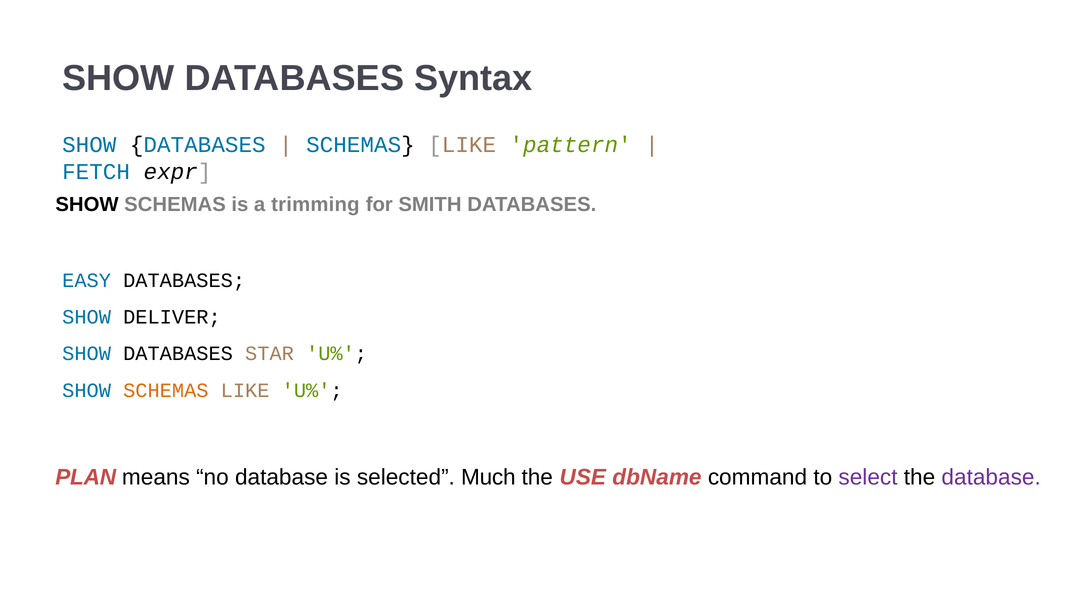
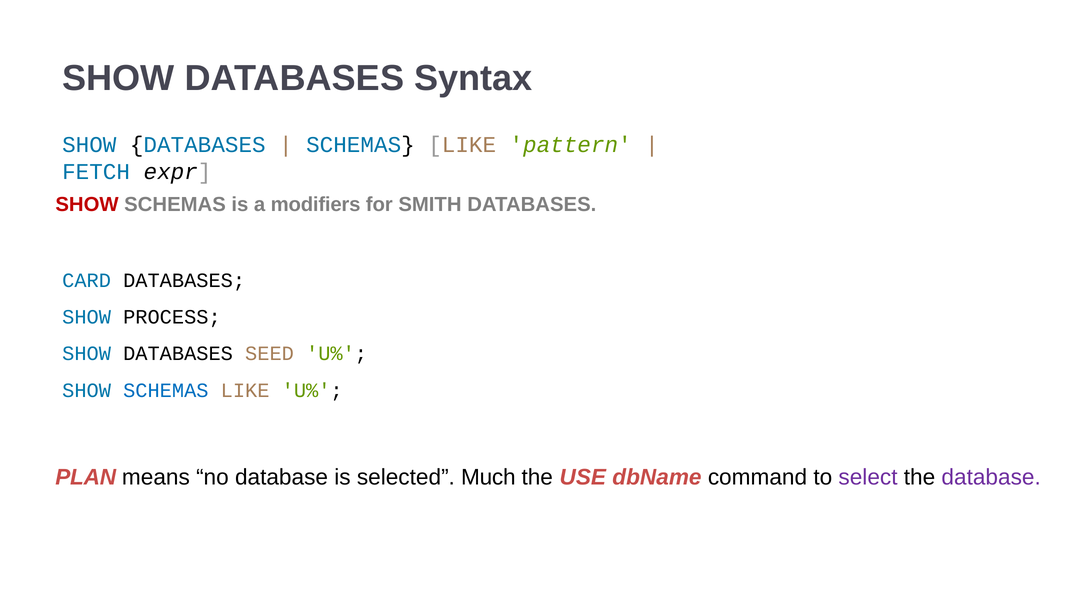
SHOW at (87, 205) colour: black -> red
trimming: trimming -> modifiers
EASY: EASY -> CARD
DELIVER: DELIVER -> PROCESS
STAR: STAR -> SEED
SCHEMAS at (166, 390) colour: orange -> blue
